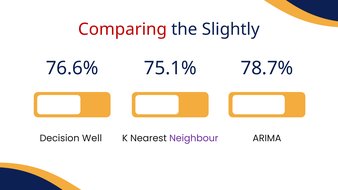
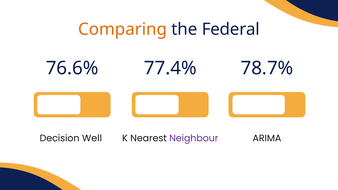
Comparing colour: red -> orange
Slightly: Slightly -> Federal
75.1%: 75.1% -> 77.4%
